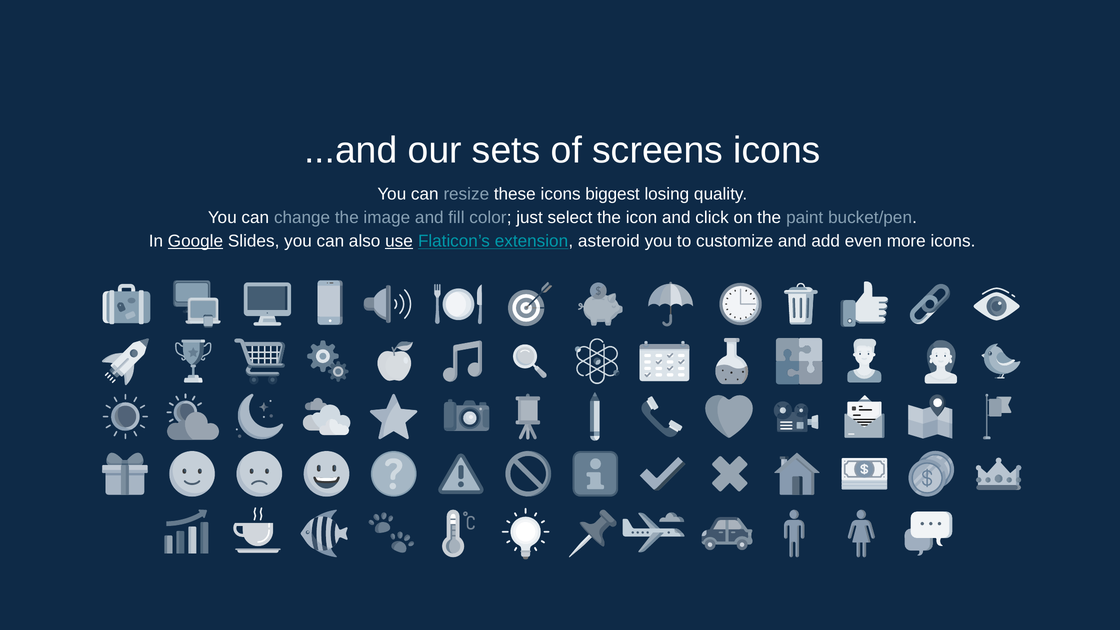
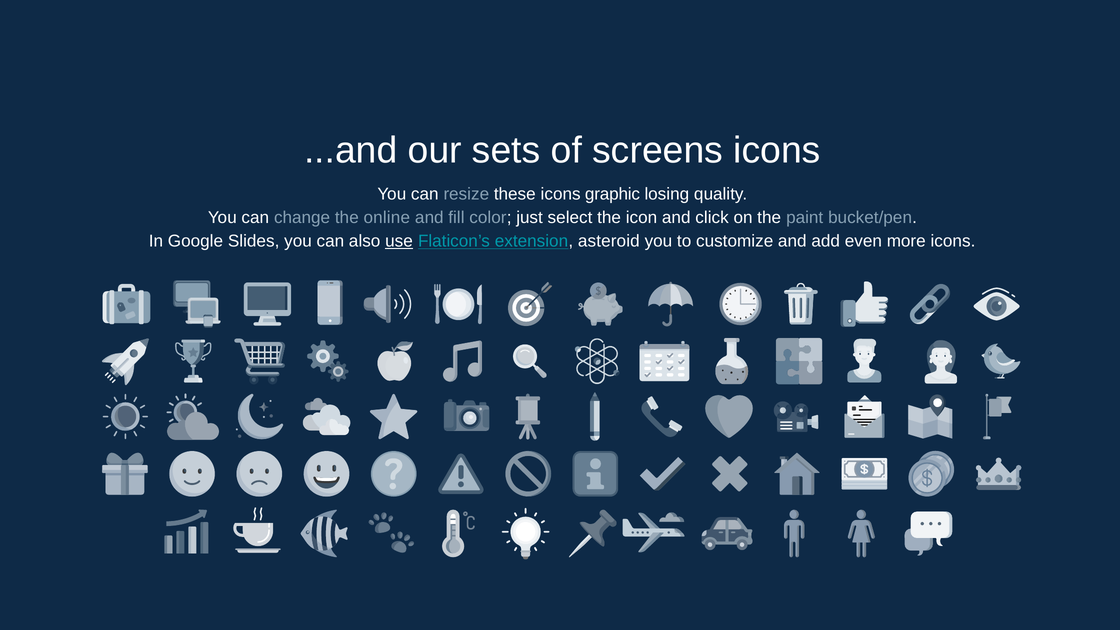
biggest: biggest -> graphic
image: image -> online
Google underline: present -> none
